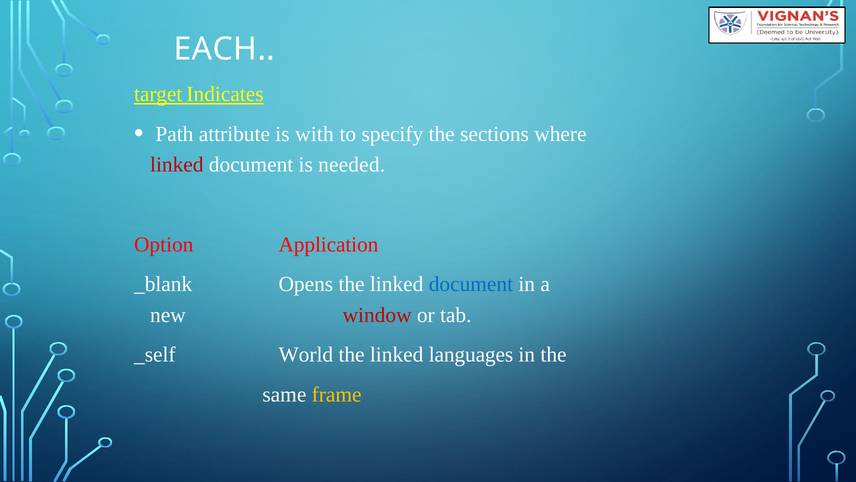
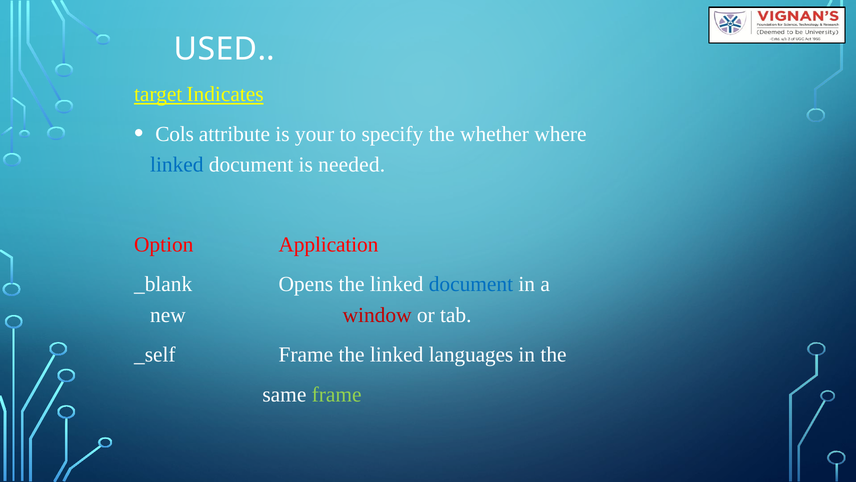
EACH: EACH -> USED
Path: Path -> Cols
with: with -> your
sections: sections -> whether
linked at (177, 165) colour: red -> blue
_self World: World -> Frame
frame at (337, 394) colour: yellow -> light green
